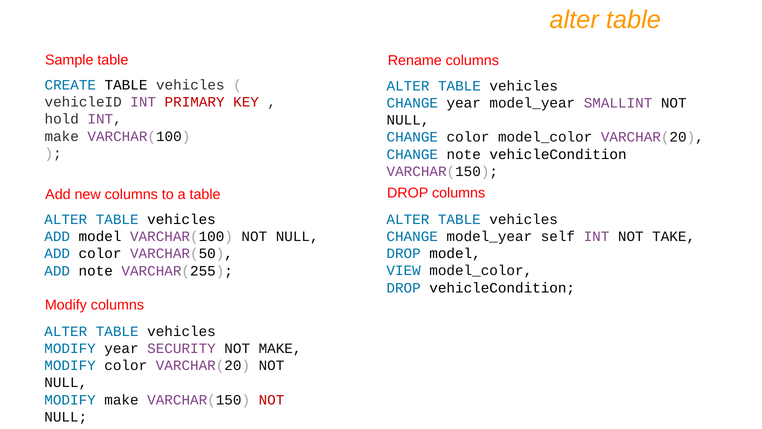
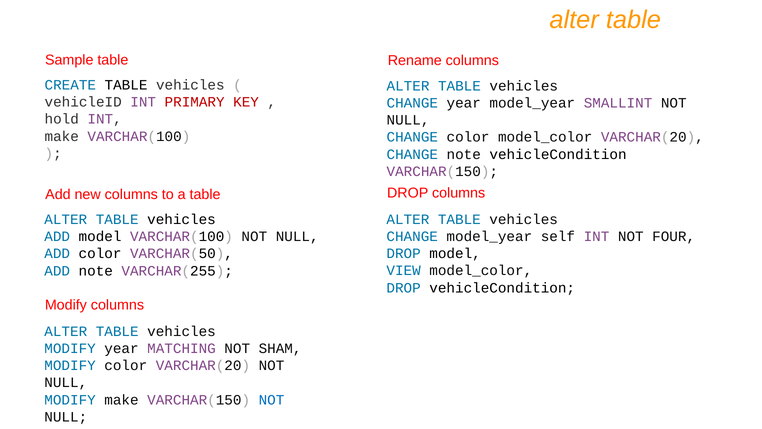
TAKE: TAKE -> FOUR
SECURITY: SECURITY -> MATCHING
NOT MAKE: MAKE -> SHAM
NOT at (272, 400) colour: red -> blue
